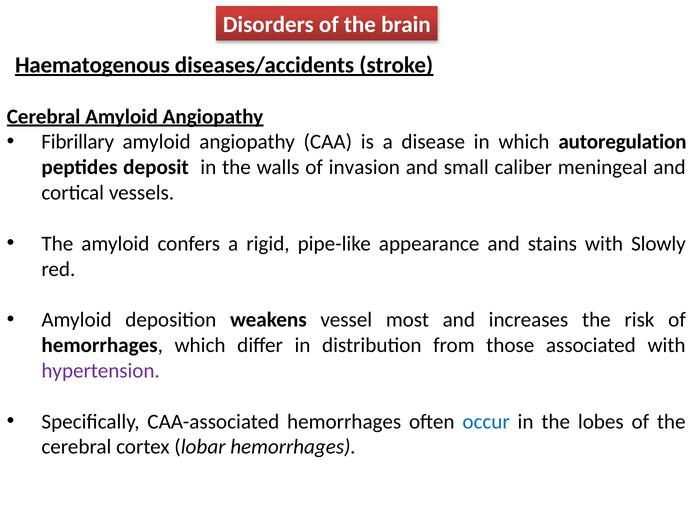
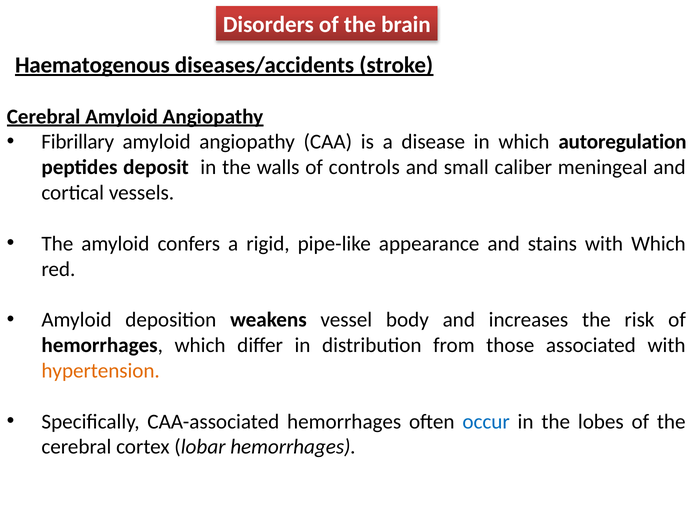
invasion: invasion -> controls
with Slowly: Slowly -> Which
most: most -> body
hypertension colour: purple -> orange
